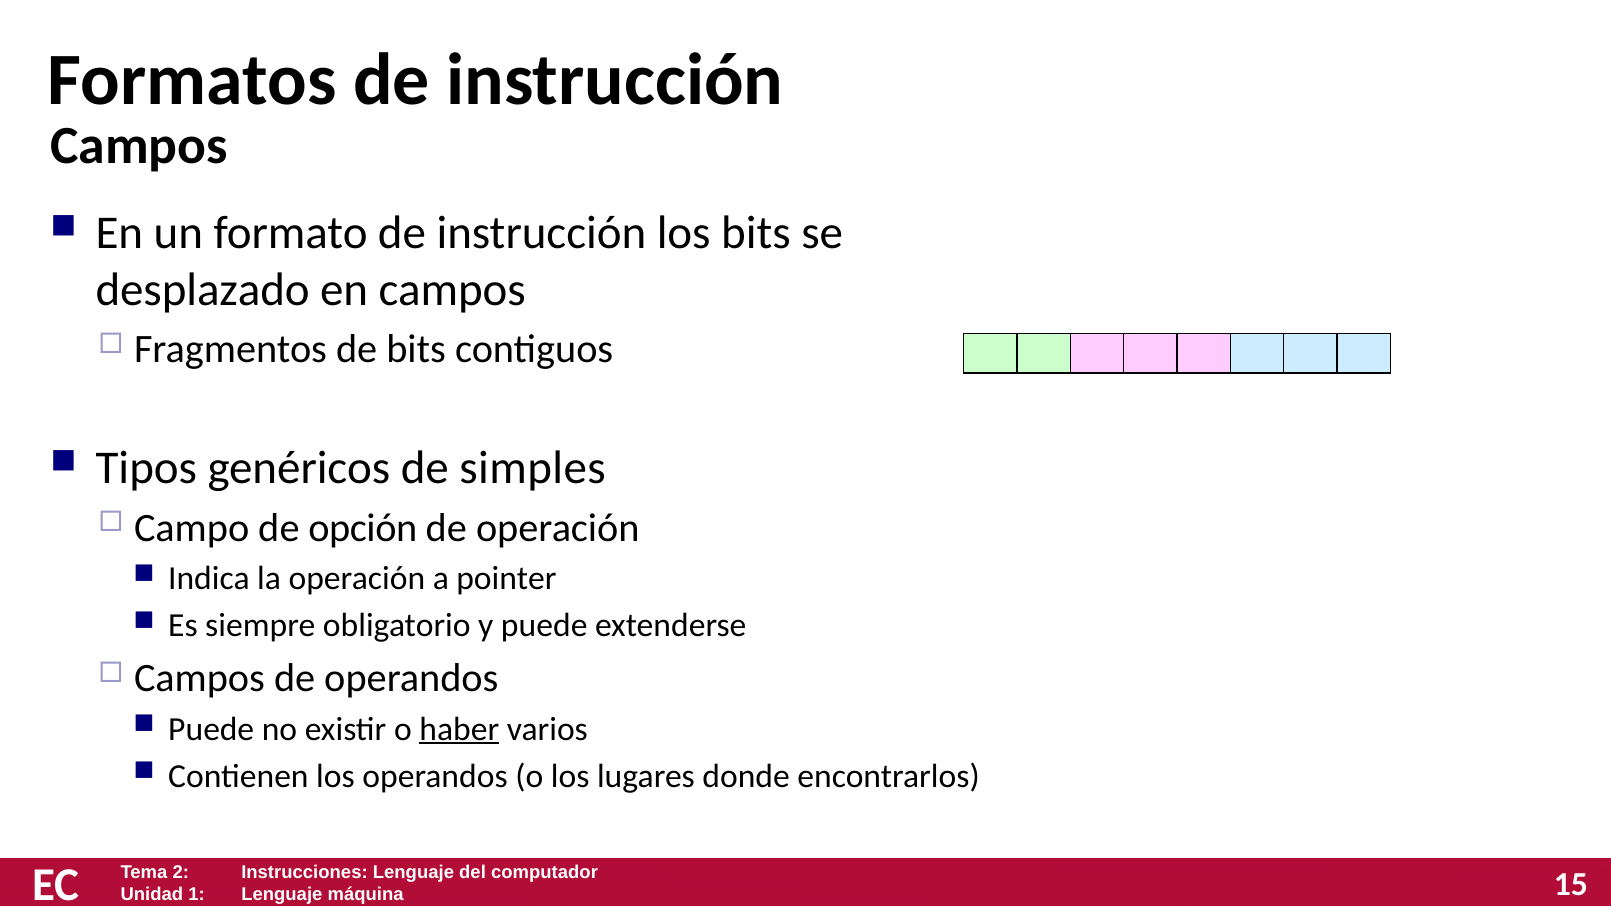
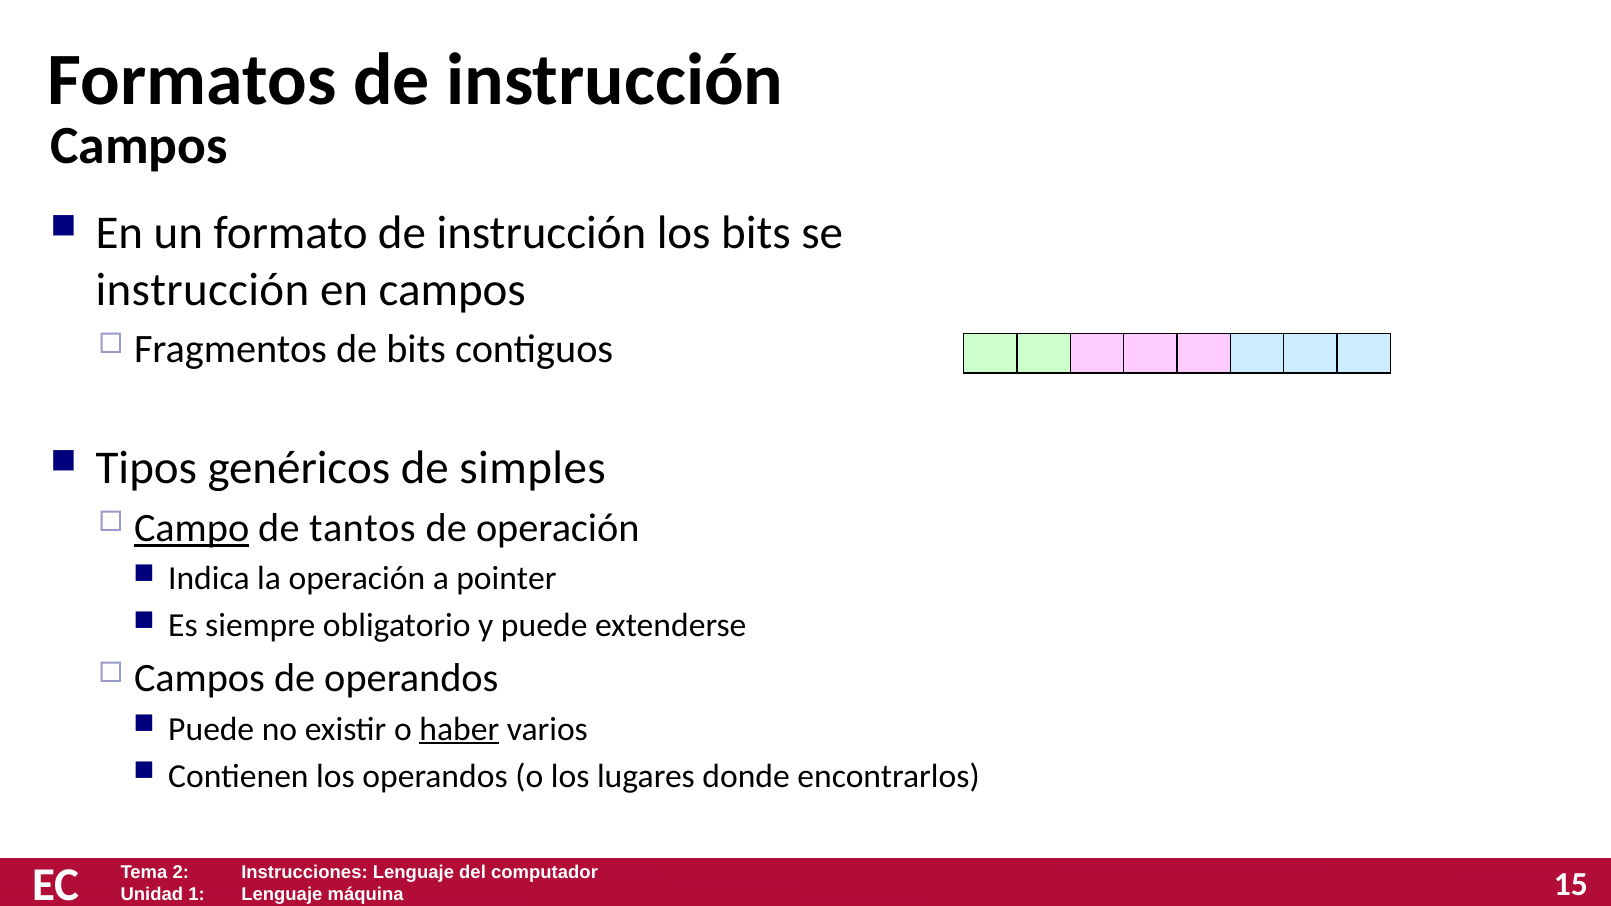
desplazado at (203, 290): desplazado -> instrucción
Campo underline: none -> present
opción: opción -> tantos
